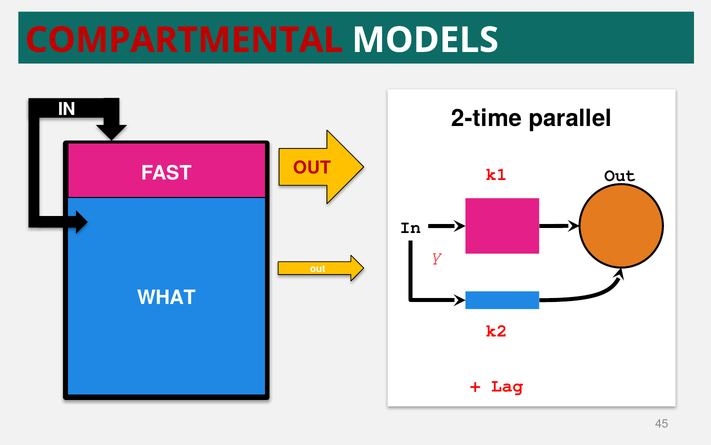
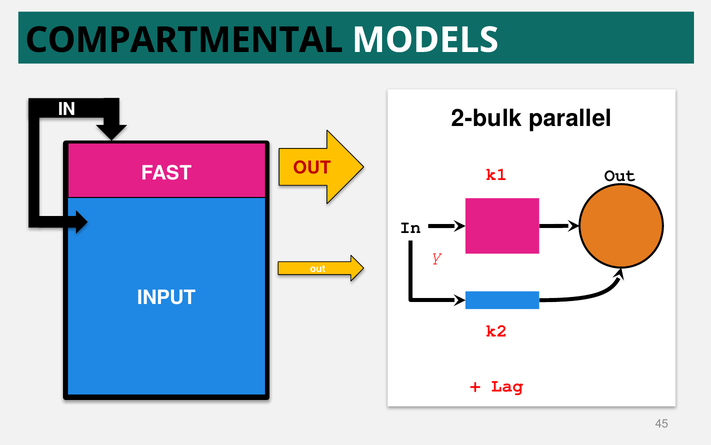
COMPARTMENTAL colour: red -> black
2-time: 2-time -> 2-bulk
WHAT: WHAT -> INPUT
